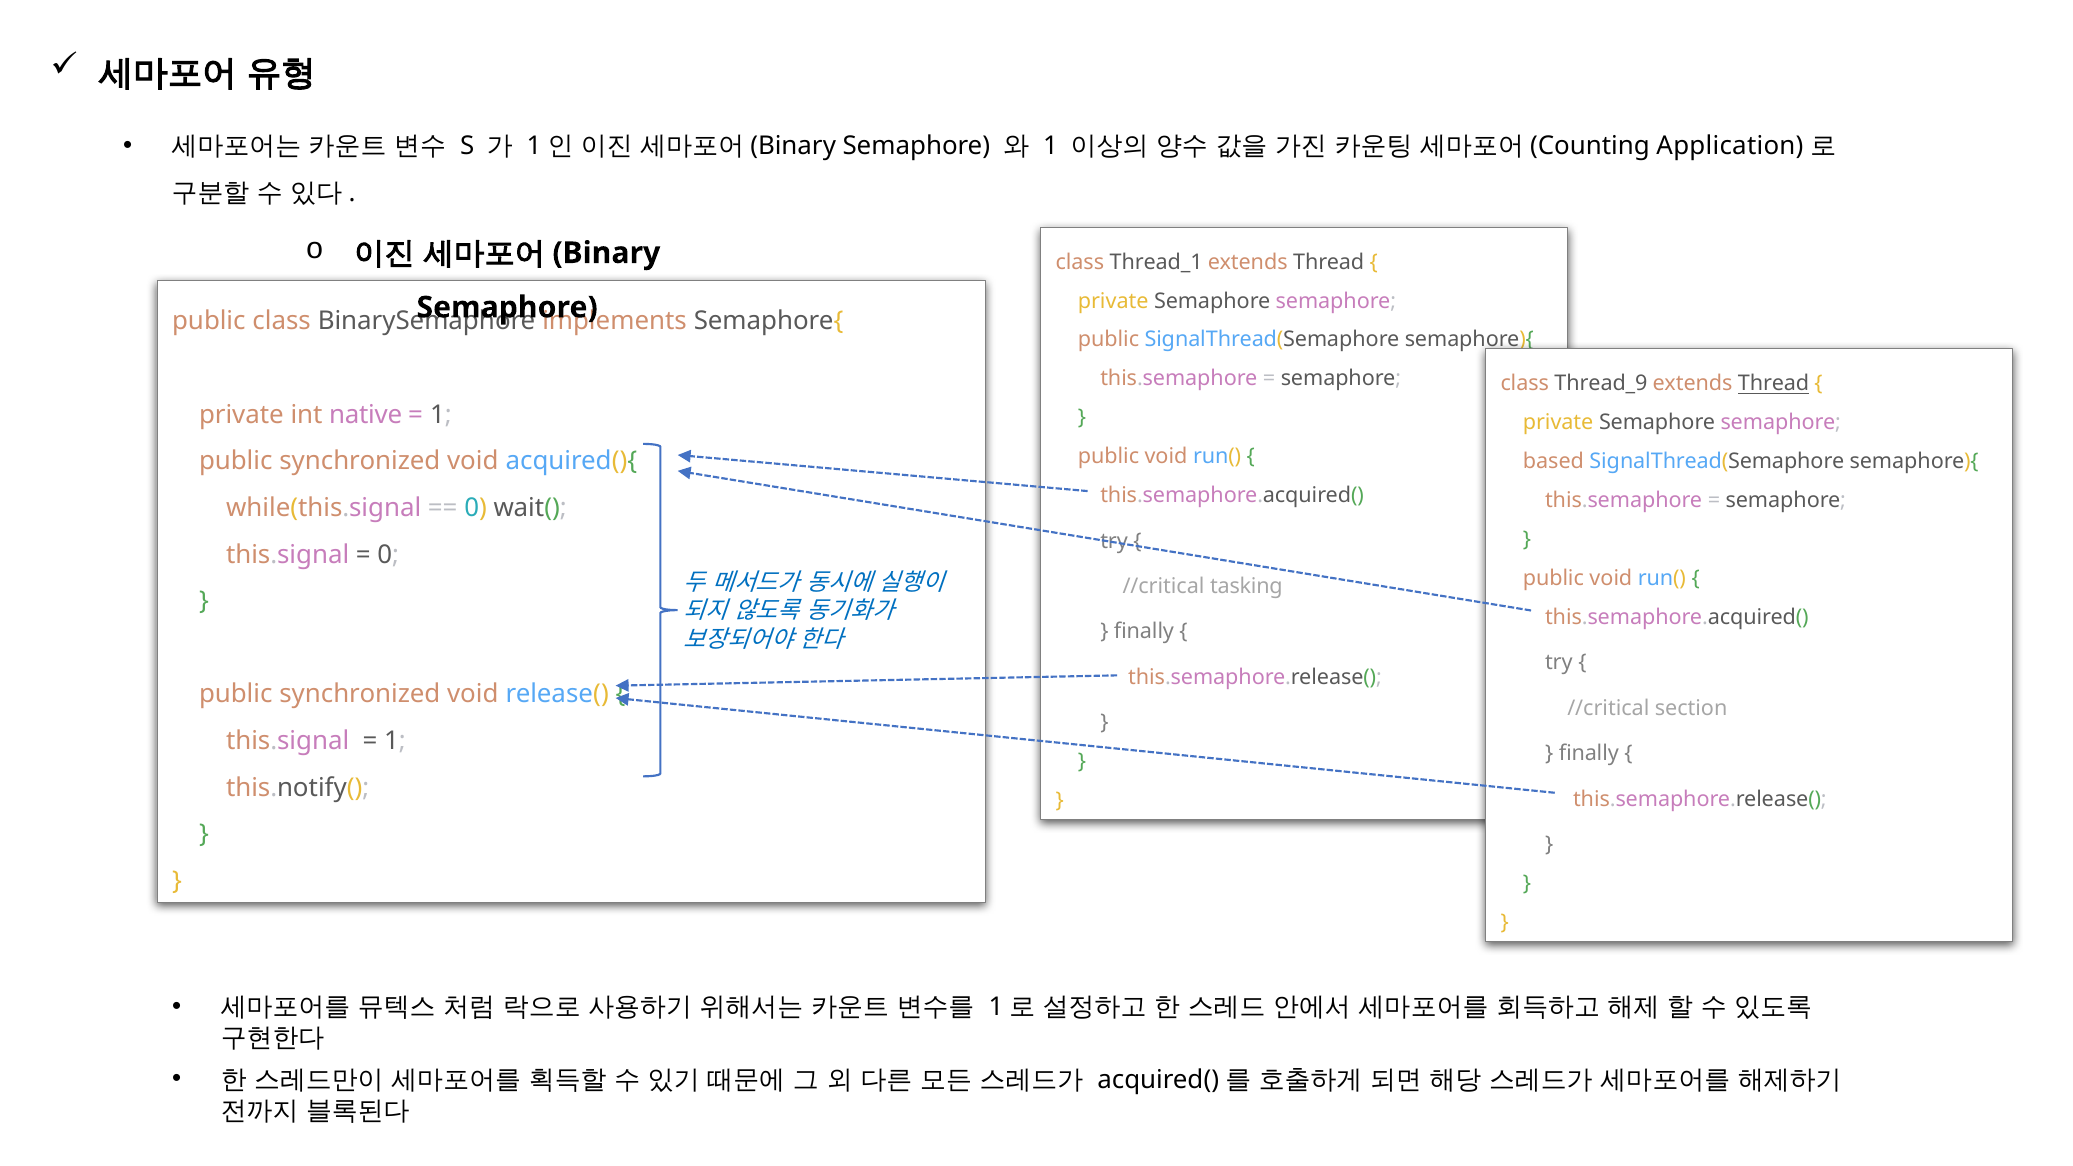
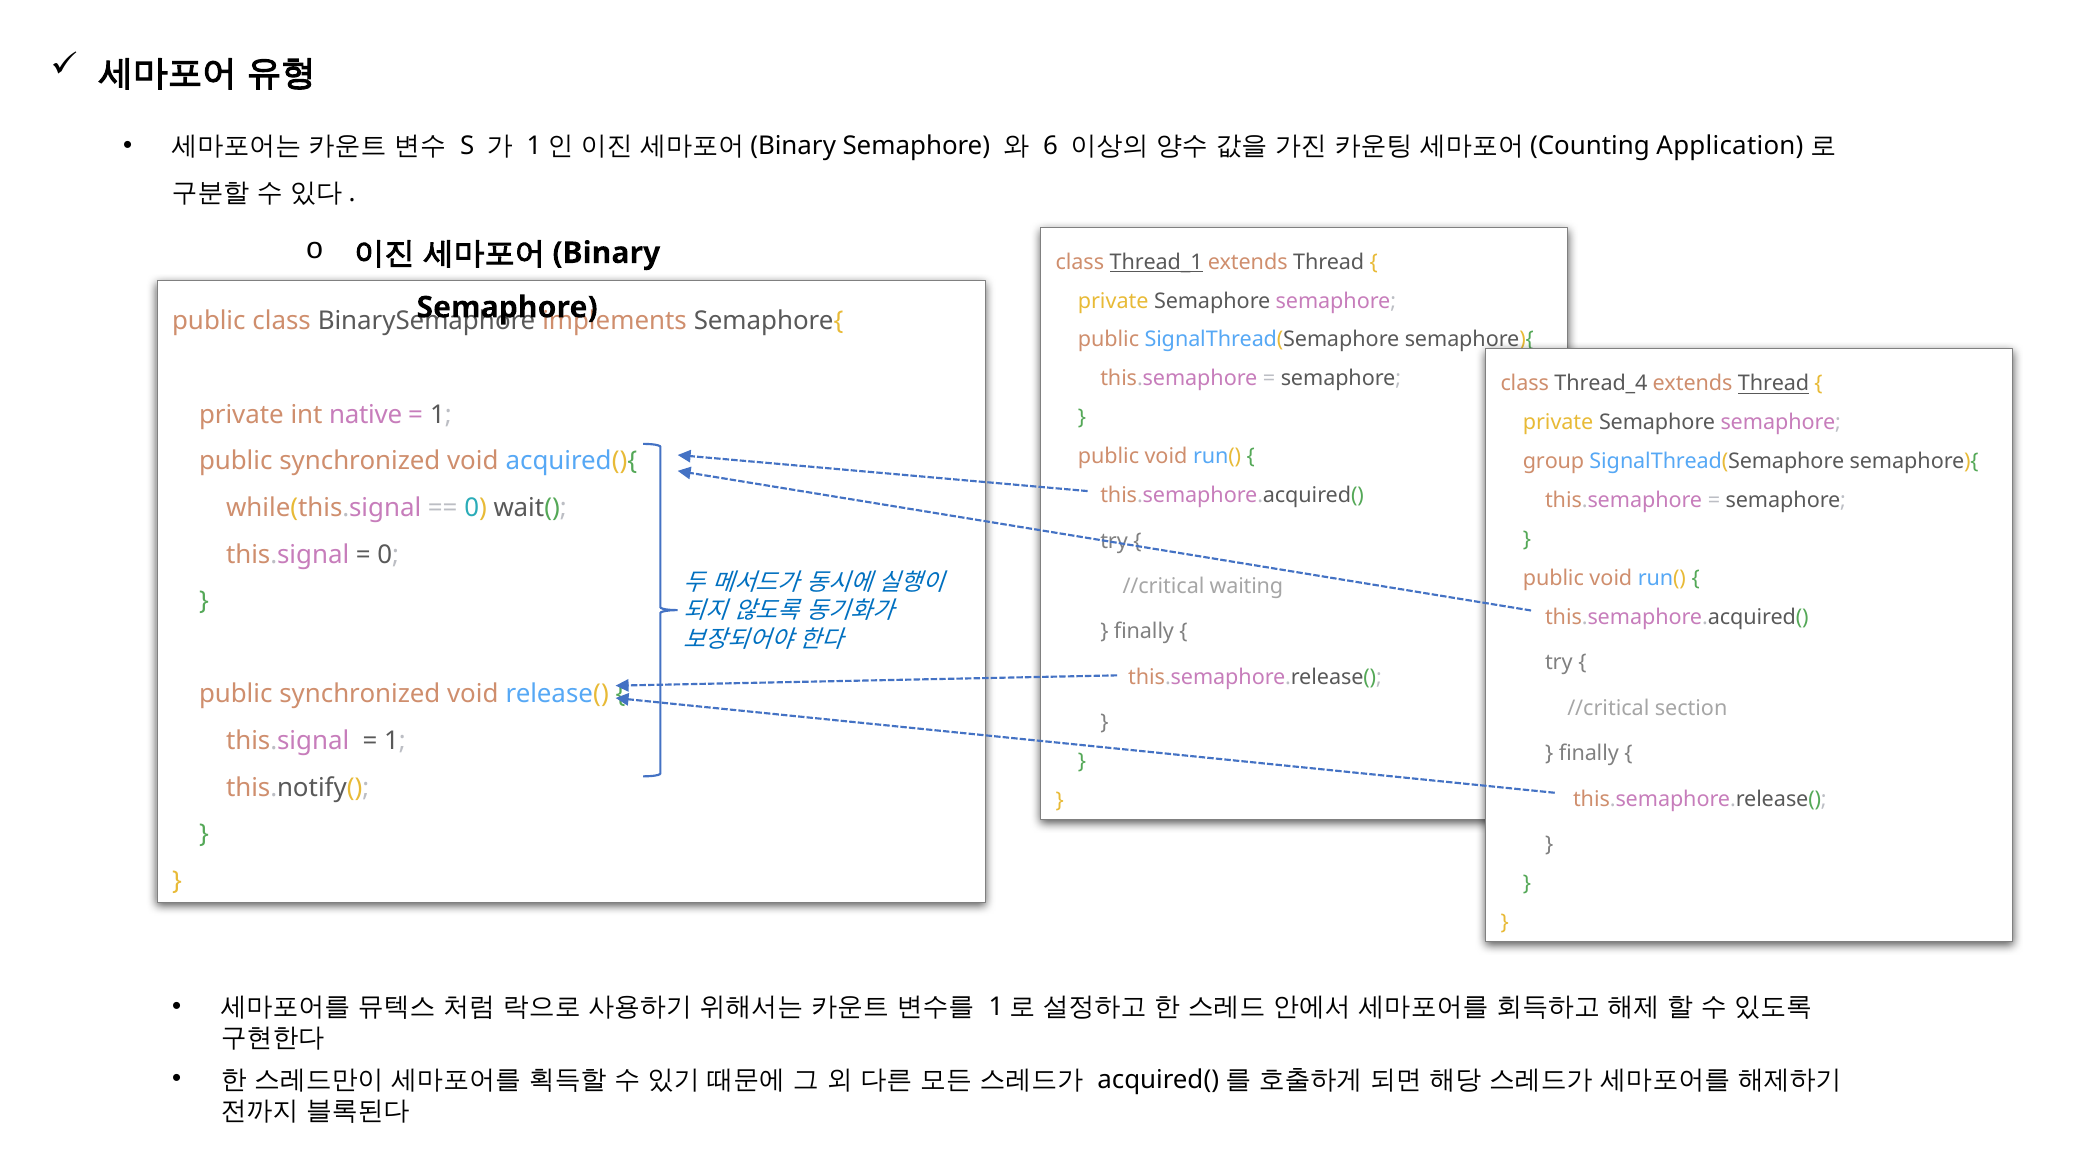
1 at (1050, 146): 1 -> 6
Thread_1 underline: none -> present
Thread_9: Thread_9 -> Thread_4
based: based -> group
tasking: tasking -> waiting
